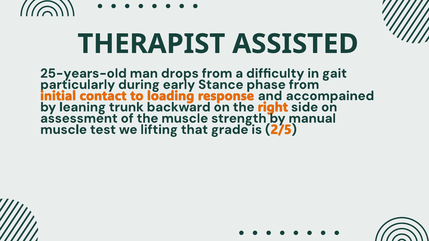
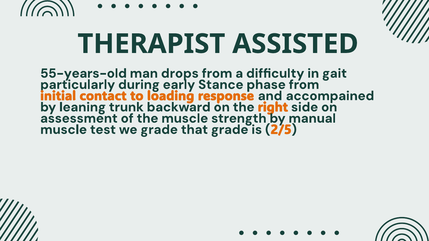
25-years-old: 25-years-old -> 55-years-old
we lifting: lifting -> grade
